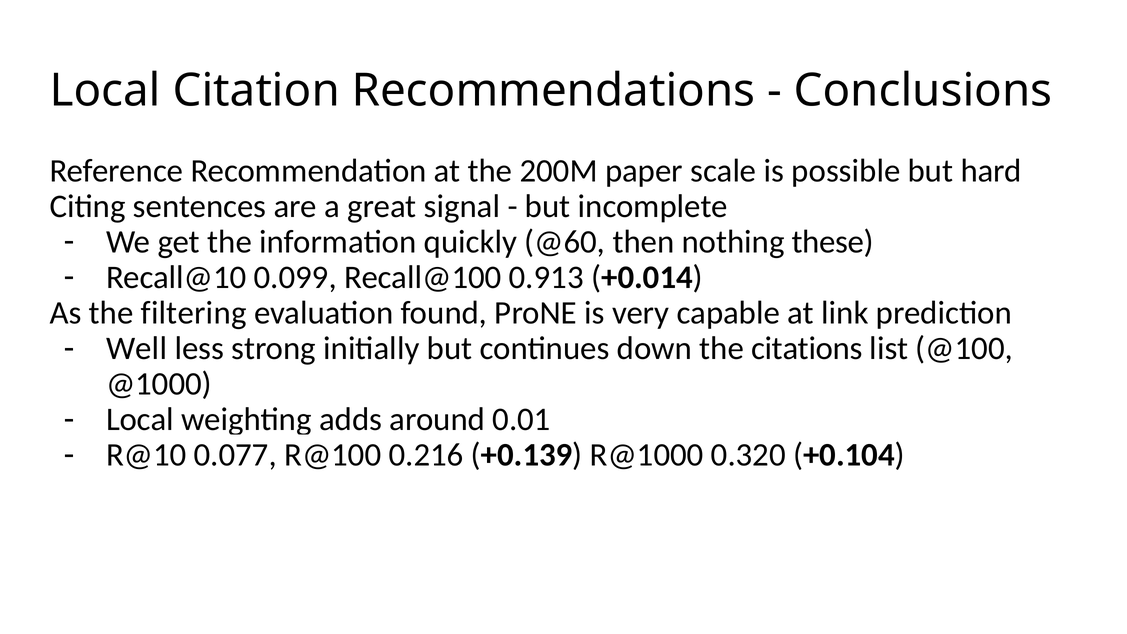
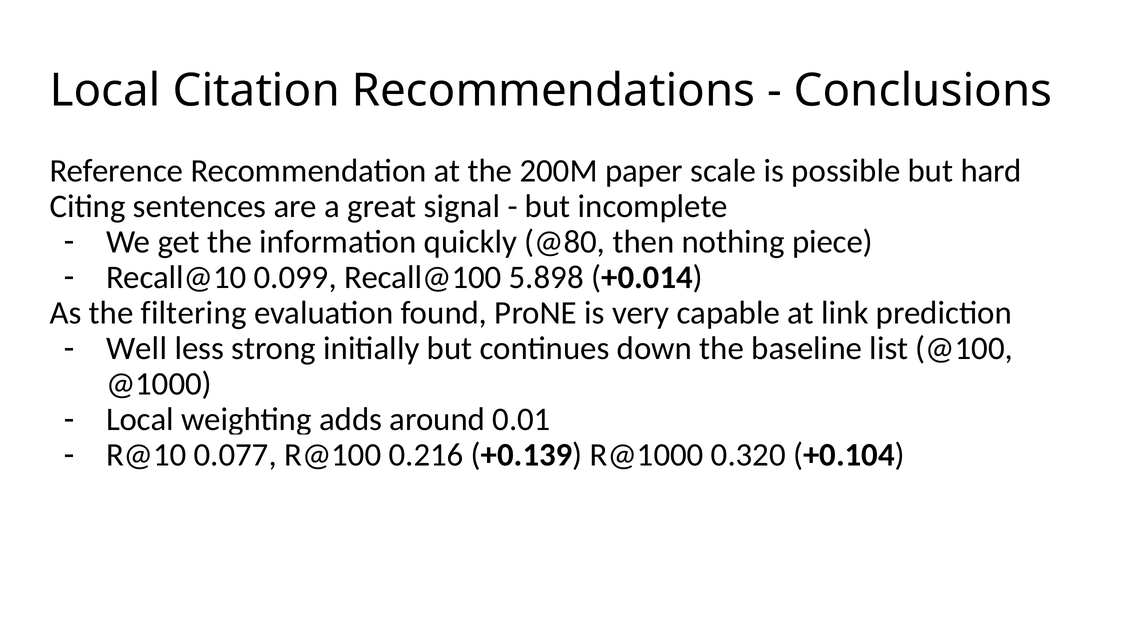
@60: @60 -> @80
these: these -> piece
0.913: 0.913 -> 5.898
citations: citations -> baseline
